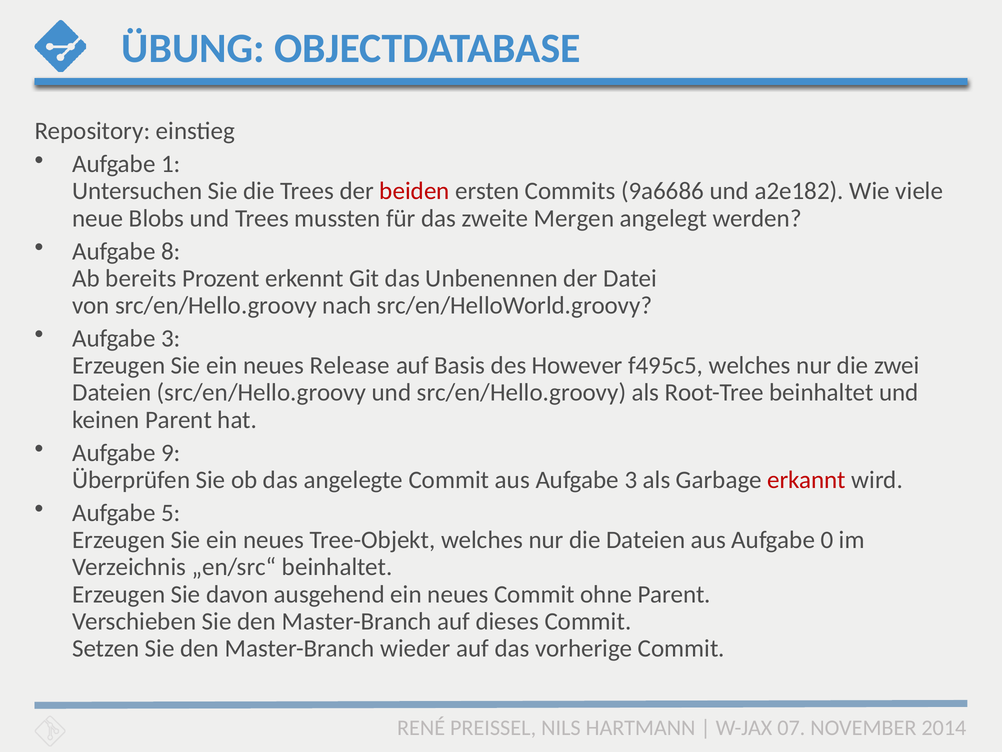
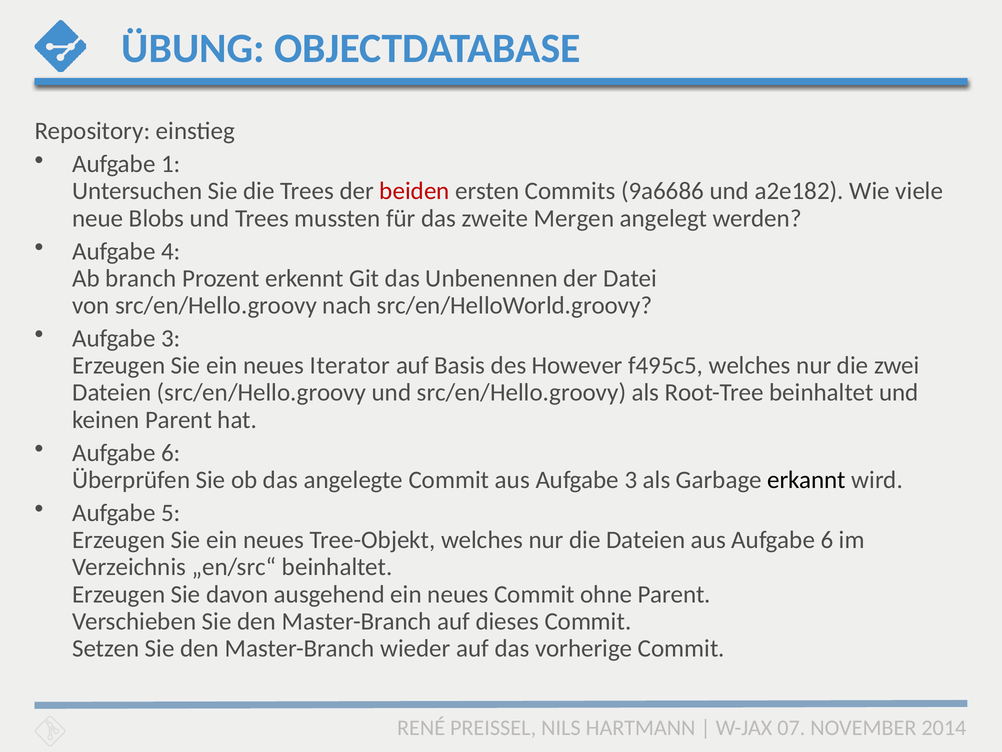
8: 8 -> 4
bereits: bereits -> branch
Release: Release -> Iterator
9 at (171, 453): 9 -> 6
erkannt colour: red -> black
aus Aufgabe 0: 0 -> 6
